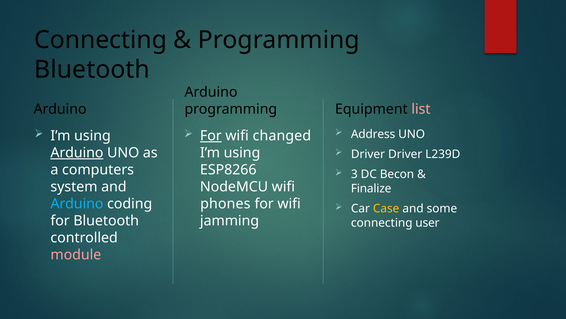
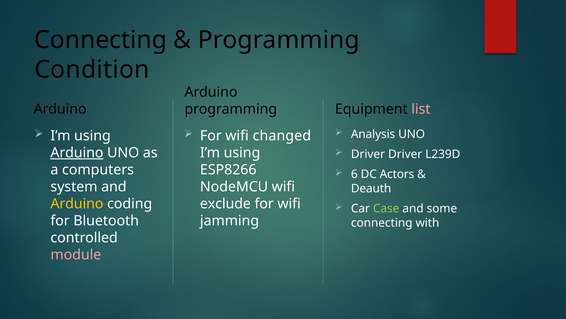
Bluetooth at (92, 69): Bluetooth -> Condition
Address: Address -> Analysis
For at (211, 135) underline: present -> none
3: 3 -> 6
Becon: Becon -> Actors
Finalize: Finalize -> Deauth
Arduino at (77, 203) colour: light blue -> yellow
phones: phones -> exclude
Case colour: yellow -> light green
user: user -> with
